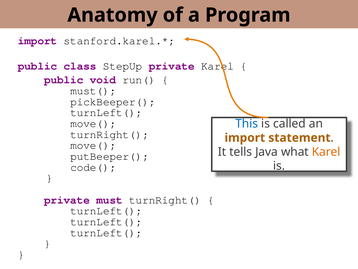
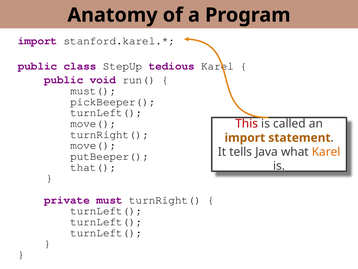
StepUp private: private -> tedious
This colour: blue -> red
code(: code( -> that(
